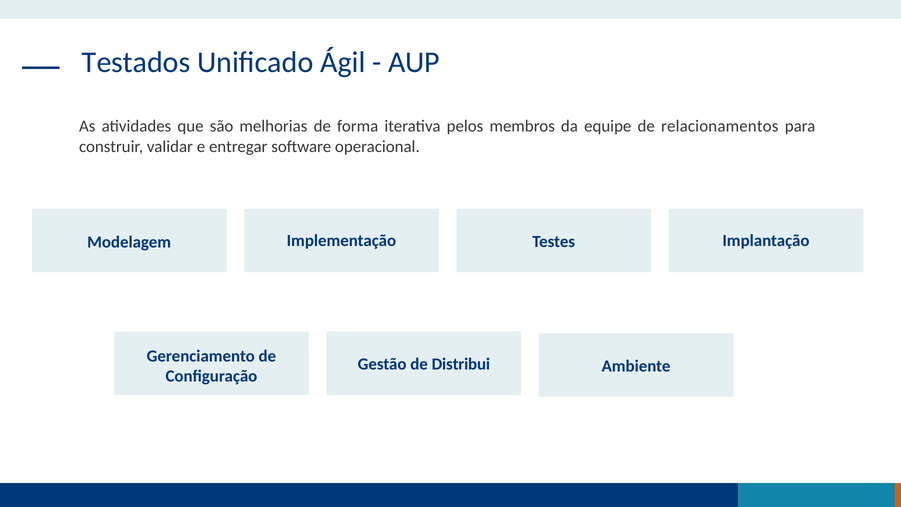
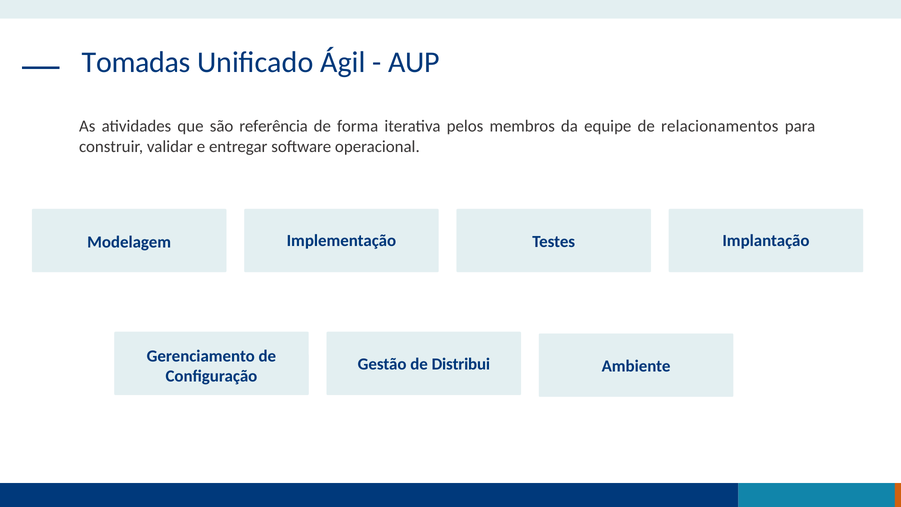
Testados: Testados -> Tomadas
melhorias: melhorias -> referência
